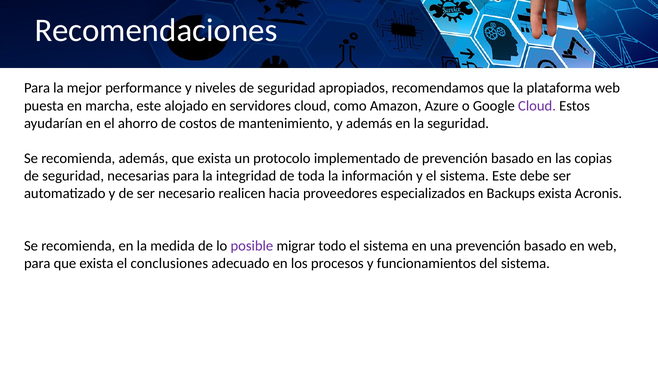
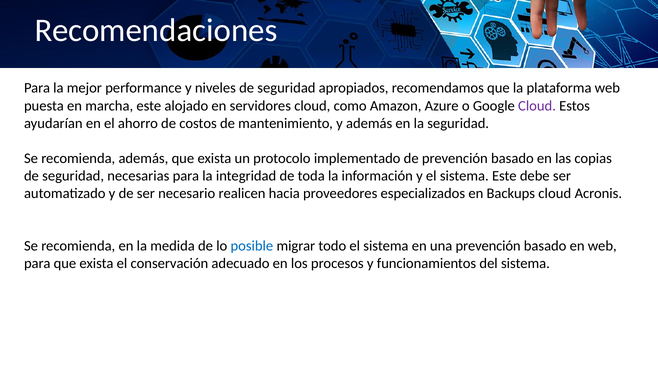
Backups exista: exista -> cloud
posible colour: purple -> blue
conclusiones: conclusiones -> conservación
